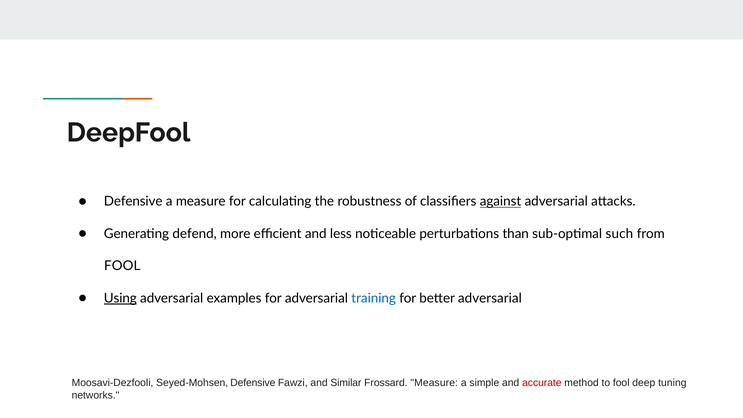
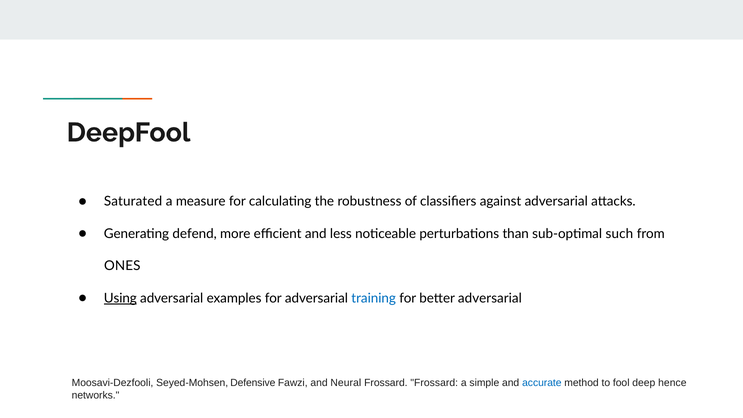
Defensive at (133, 201): Defensive -> Saturated
against underline: present -> none
FOOL at (122, 266): FOOL -> ONES
Similar: Similar -> Neural
Frossard Measure: Measure -> Frossard
accurate colour: red -> blue
tuning: tuning -> hence
